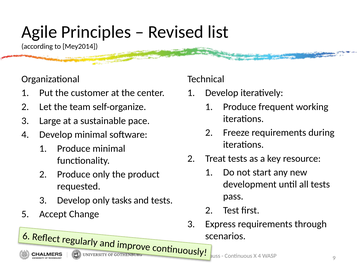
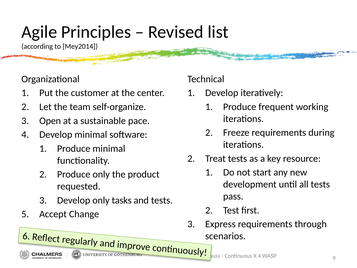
Large: Large -> Open
